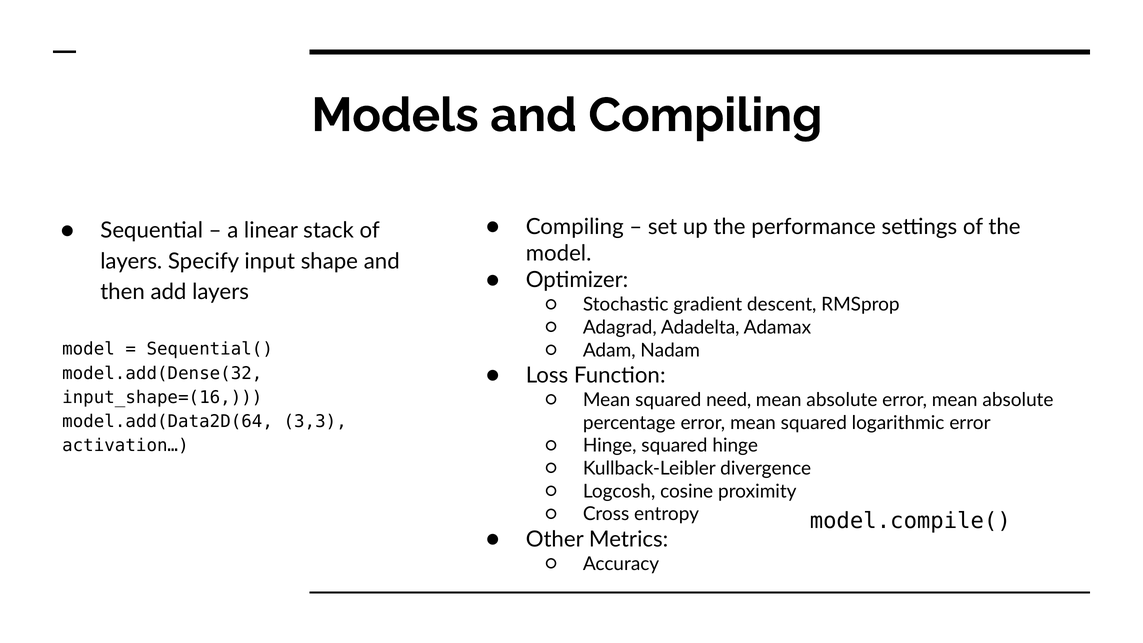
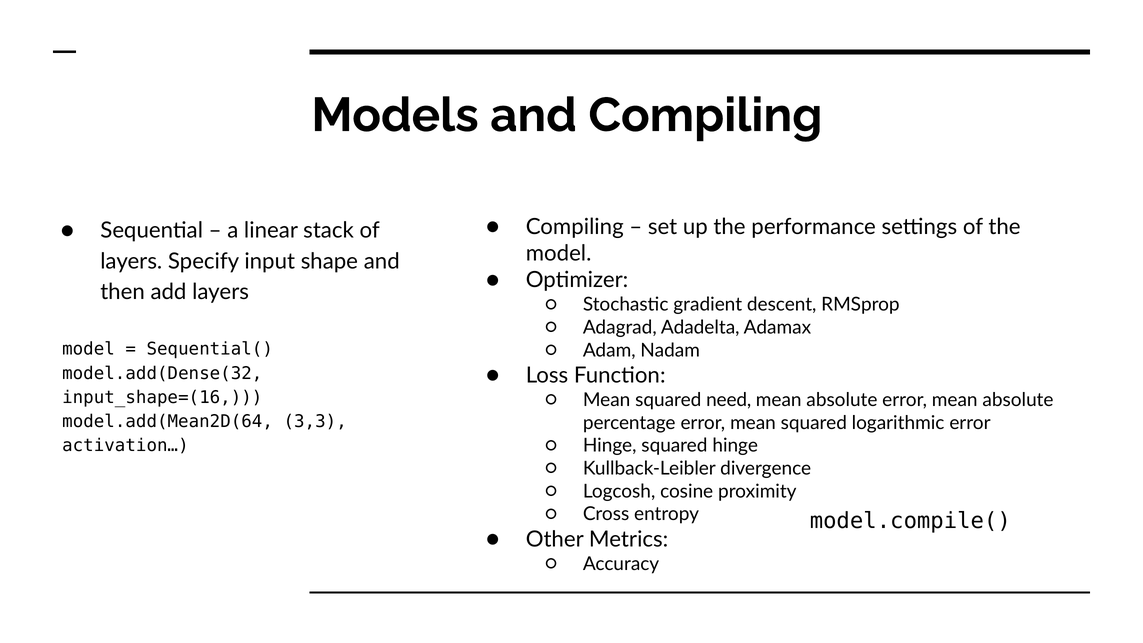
model.add(Data2D(64: model.add(Data2D(64 -> model.add(Mean2D(64
